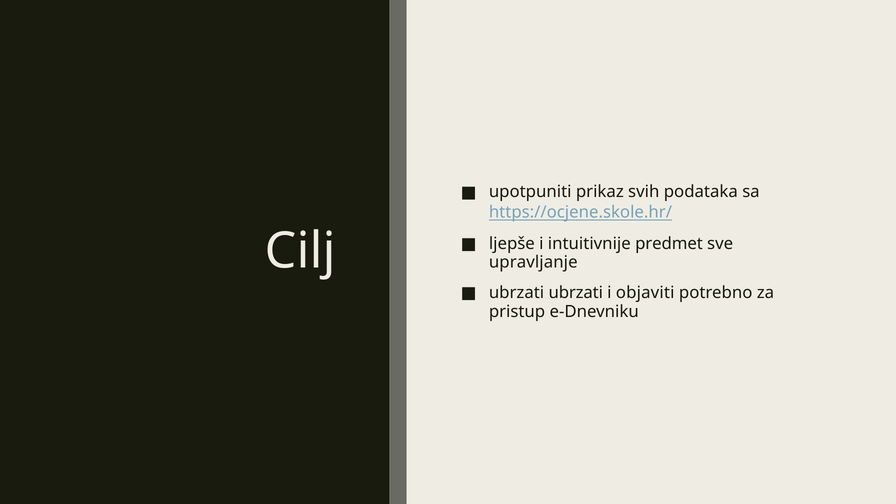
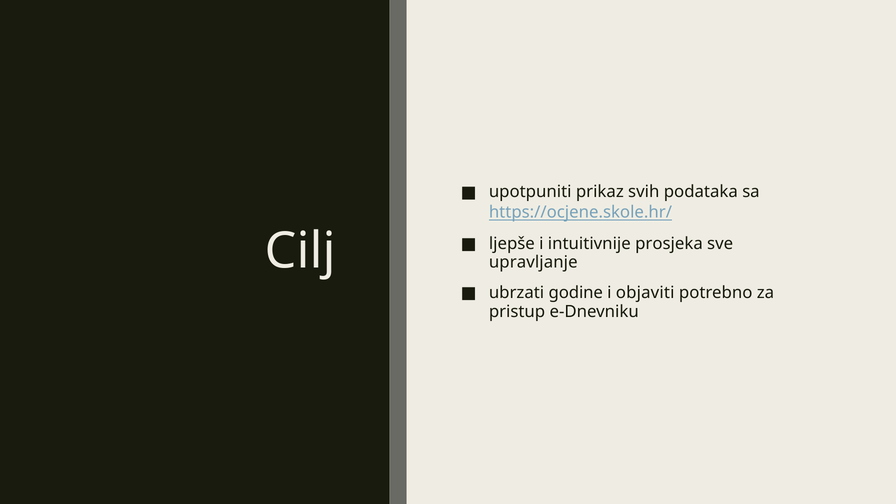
predmet: predmet -> prosjeka
ubrzati ubrzati: ubrzati -> godine
